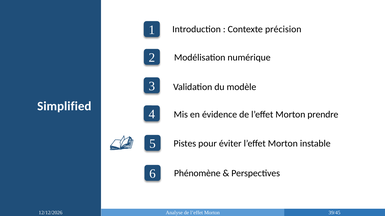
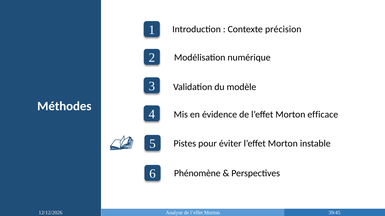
Simplified: Simplified -> Méthodes
prendre: prendre -> efficace
